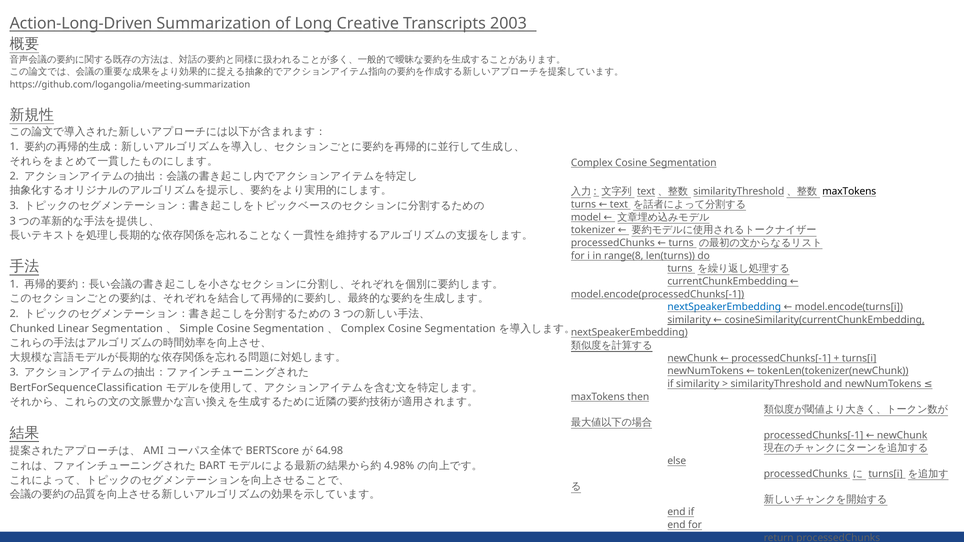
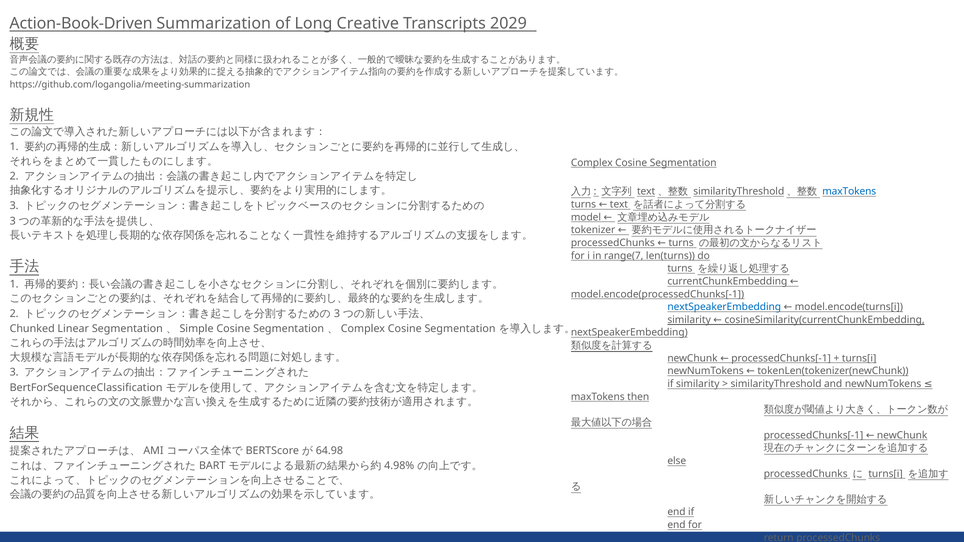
Action-Long-Driven: Action-Long-Driven -> Action-Book-Driven
2003: 2003 -> 2029
maxTokens at (849, 192) colour: black -> blue
range(8: range(8 -> range(7
